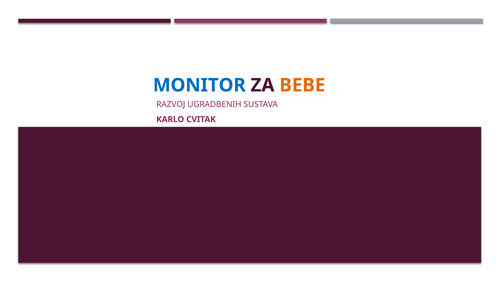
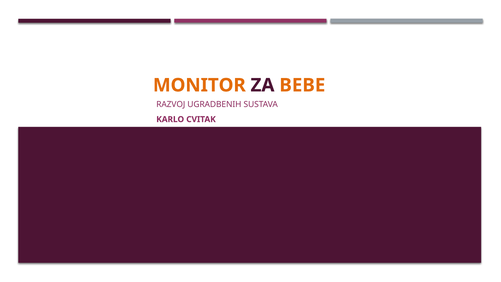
MONITOR colour: blue -> orange
